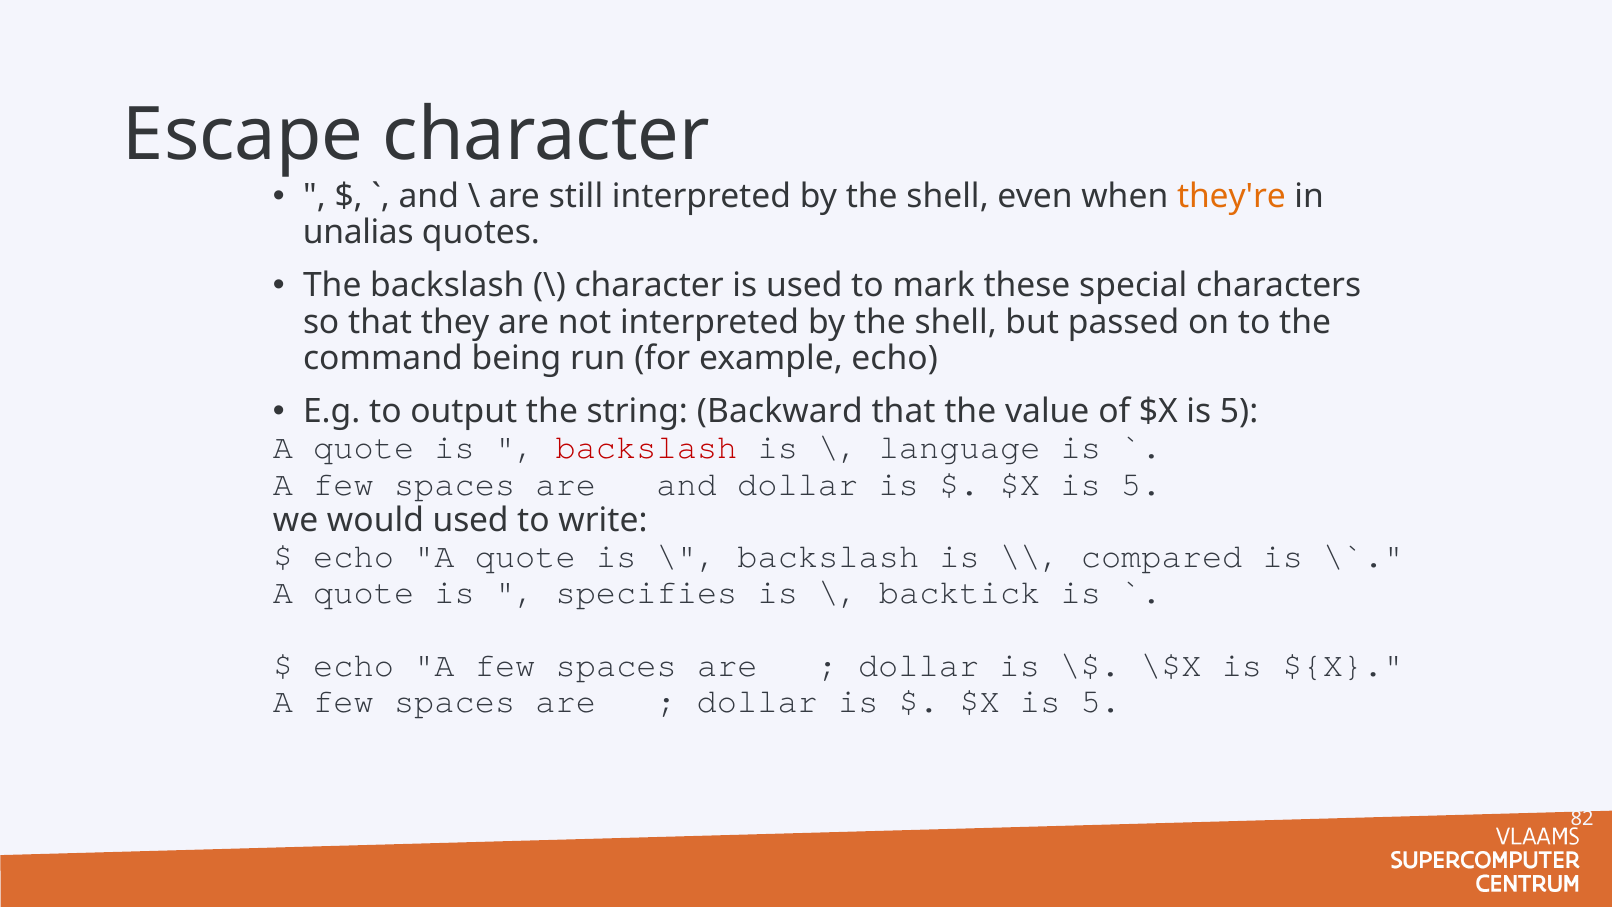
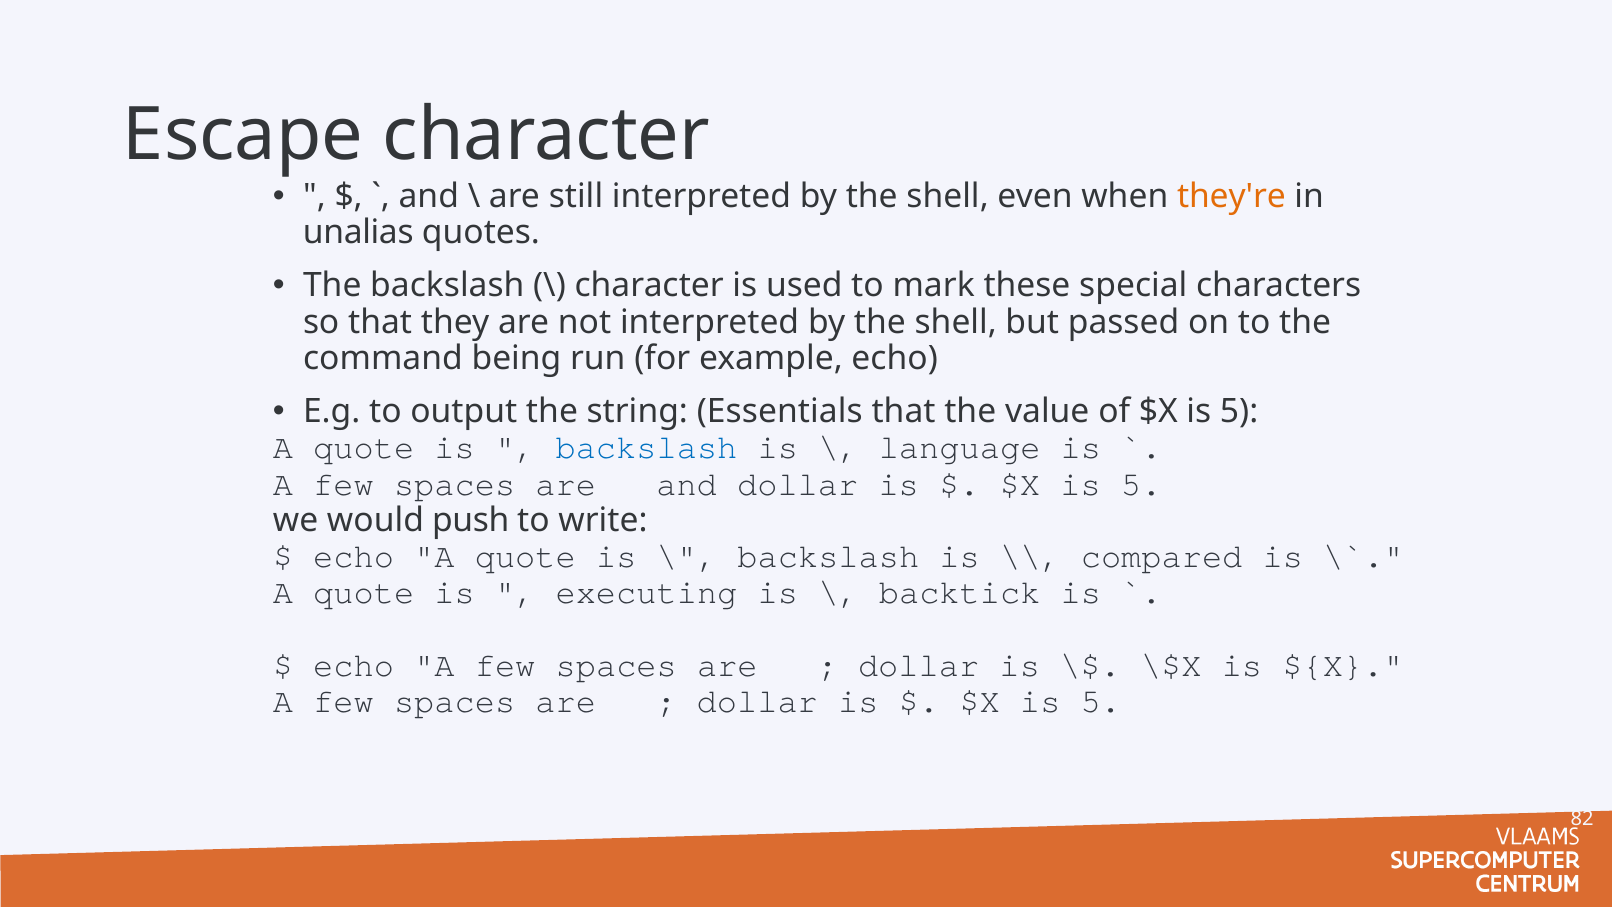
Backward: Backward -> Essentials
backslash at (646, 448) colour: red -> blue
would used: used -> push
specifies: specifies -> executing
